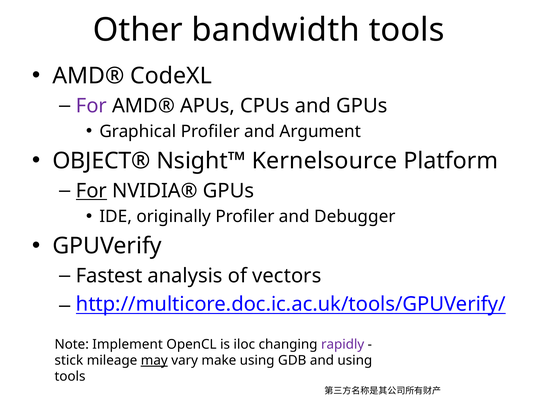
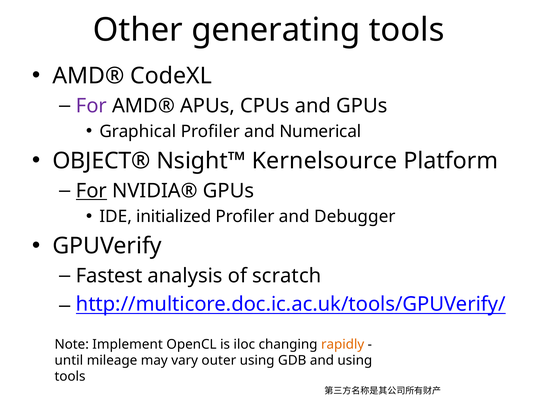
bandwidth: bandwidth -> generating
Argument: Argument -> Numerical
originally: originally -> initialized
vectors: vectors -> scratch
rapidly colour: purple -> orange
stick: stick -> until
may underline: present -> none
make: make -> outer
